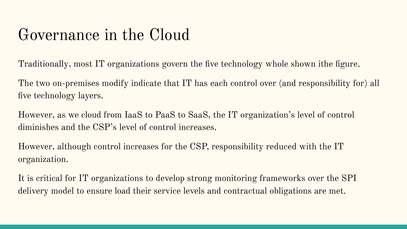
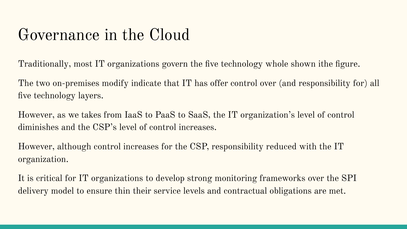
each: each -> offer
we cloud: cloud -> takes
load: load -> thin
